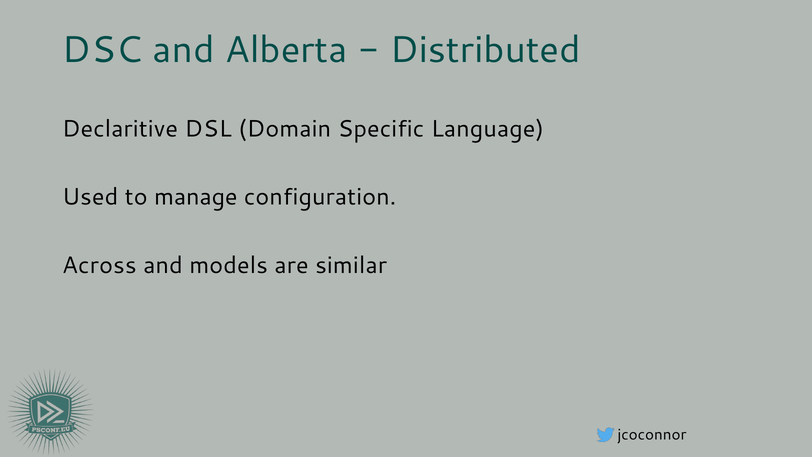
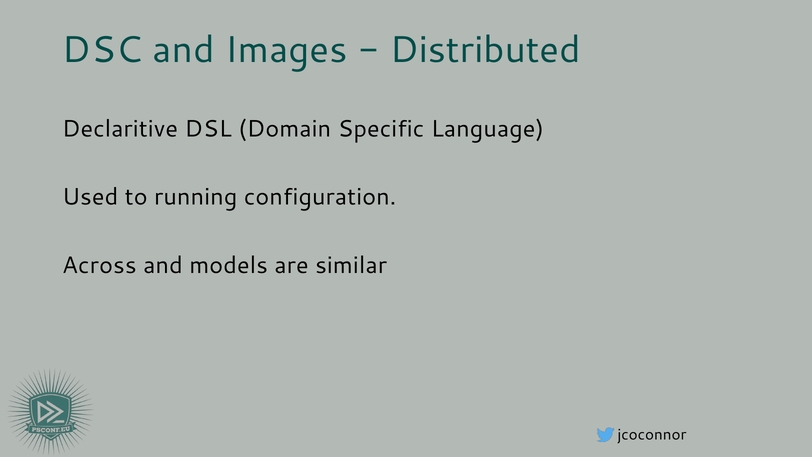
Alberta: Alberta -> Images
manage: manage -> running
